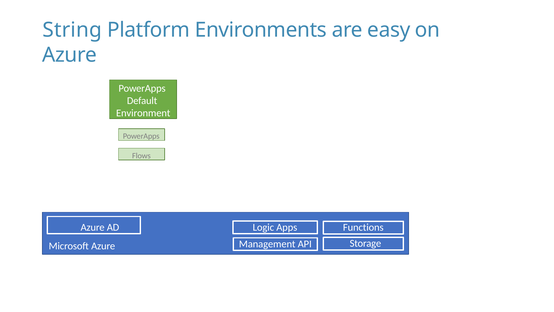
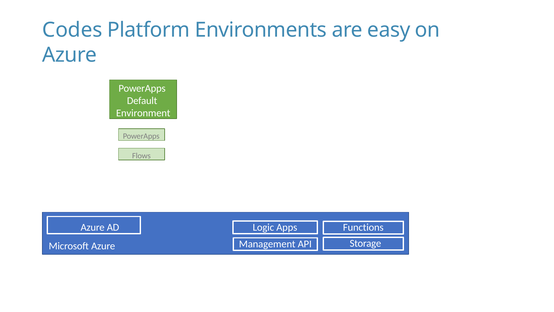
String: String -> Codes
